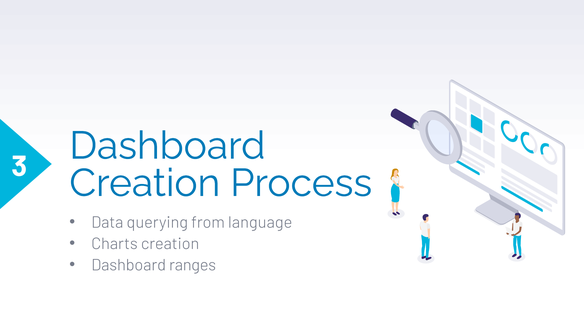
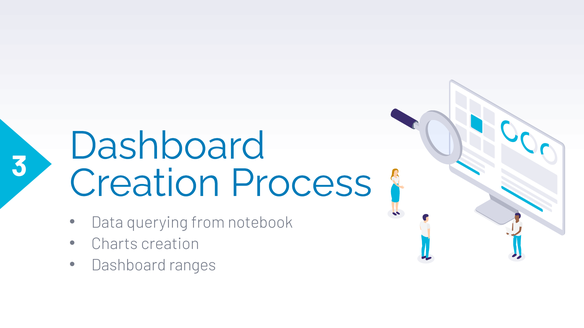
language: language -> notebook
